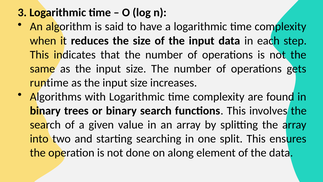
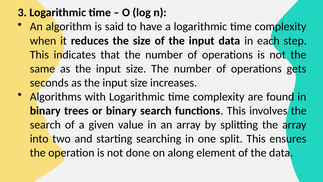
runtime: runtime -> seconds
